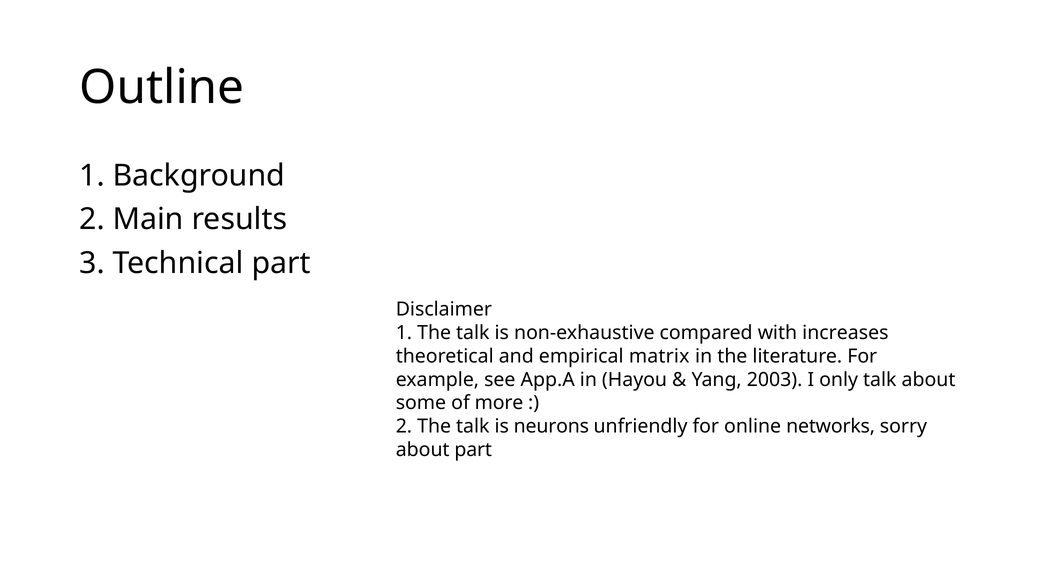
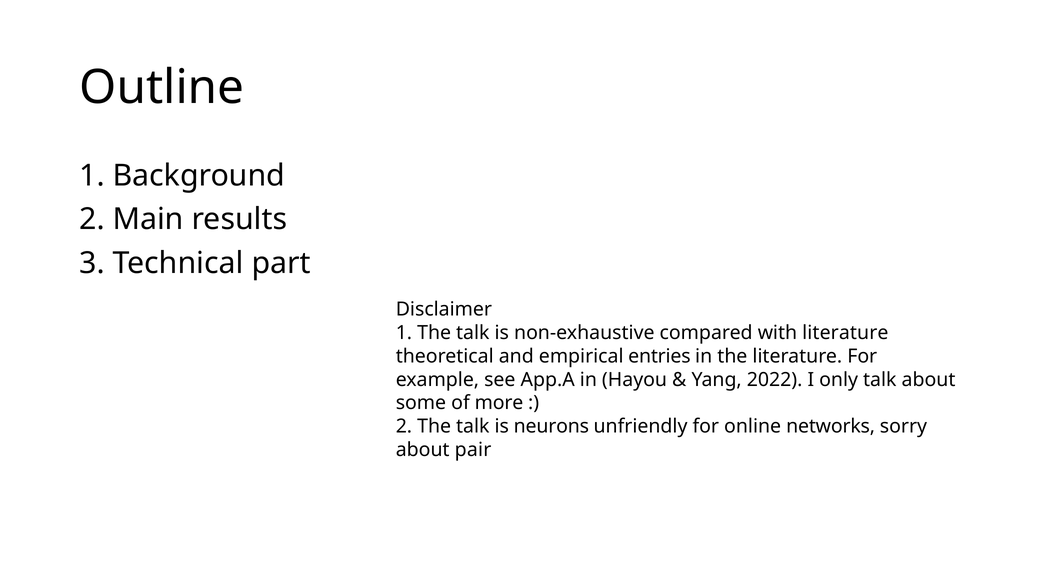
with increases: increases -> literature
matrix: matrix -> entries
2003: 2003 -> 2022
about part: part -> pair
